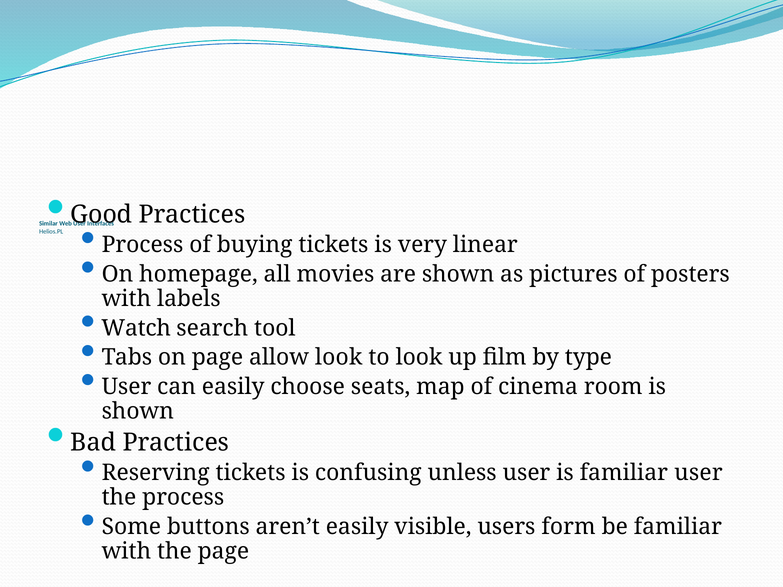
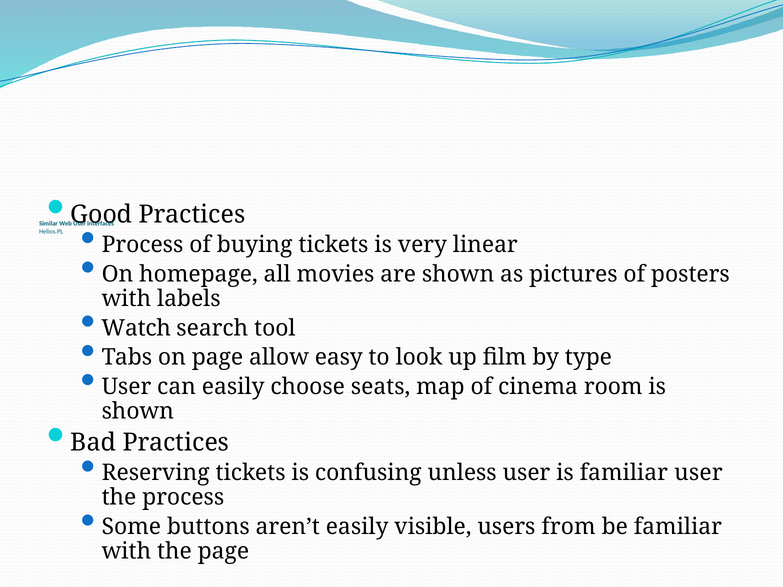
allow look: look -> easy
form: form -> from
